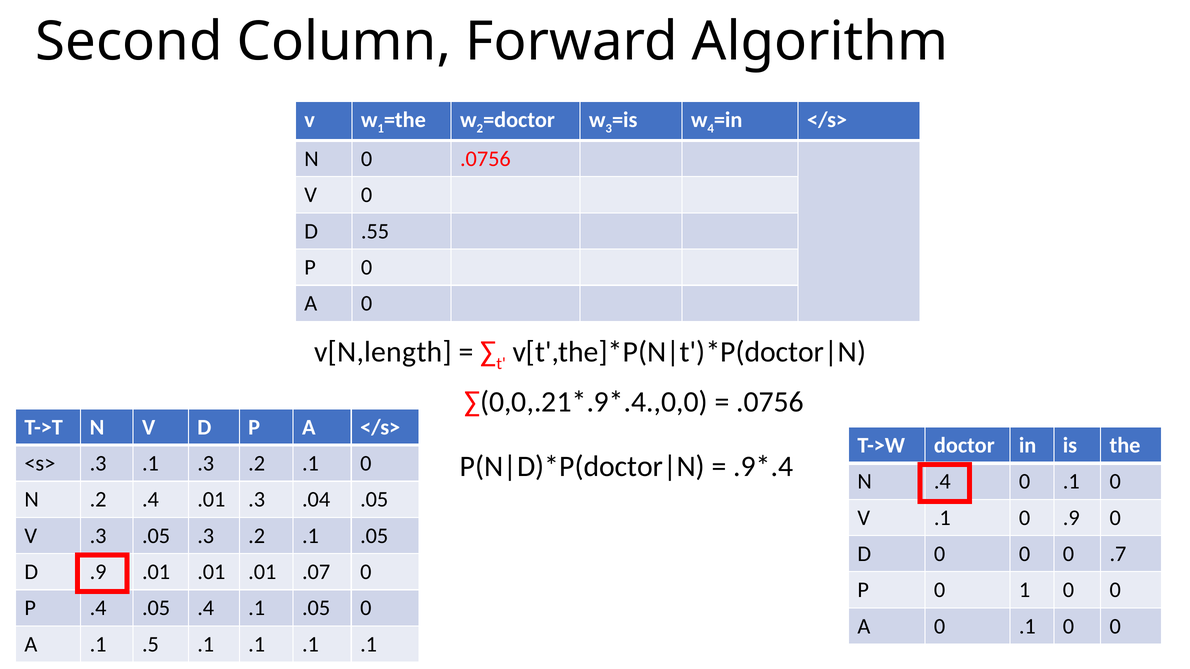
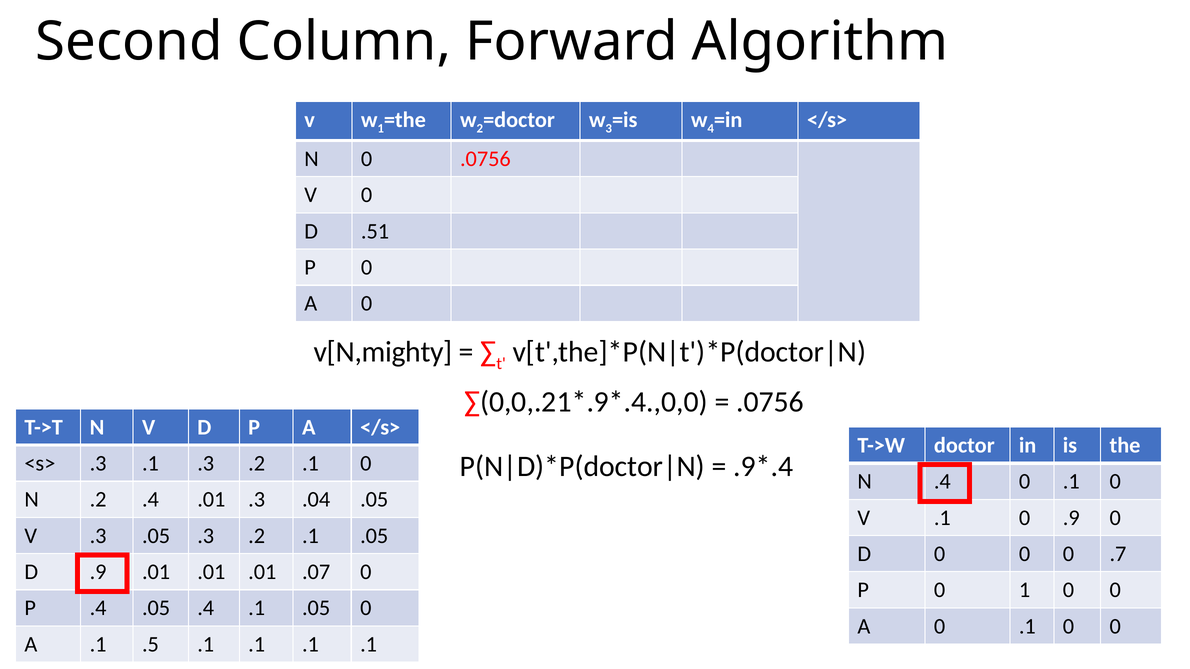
.55: .55 -> .51
v[N,length: v[N,length -> v[N,mighty
